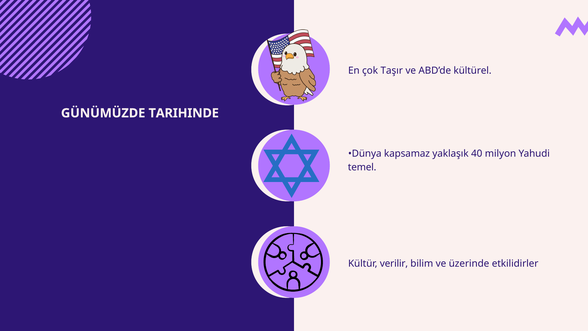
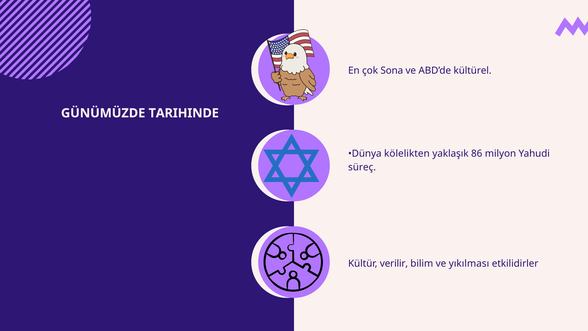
Taşır: Taşır -> Sona
kapsamaz: kapsamaz -> kölelikten
40: 40 -> 86
temel: temel -> süreç
üzerinde: üzerinde -> yıkılması
